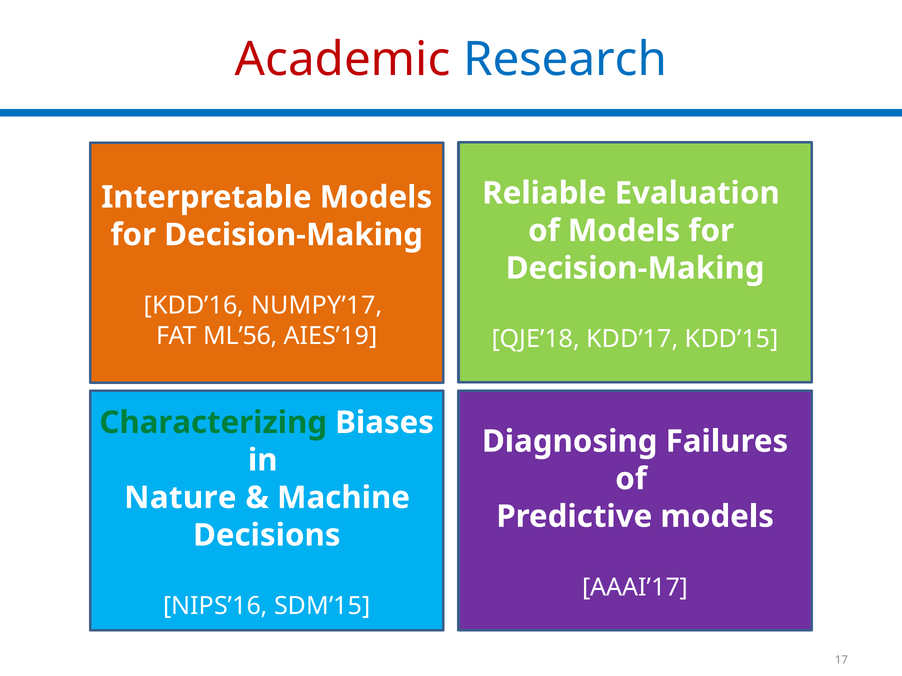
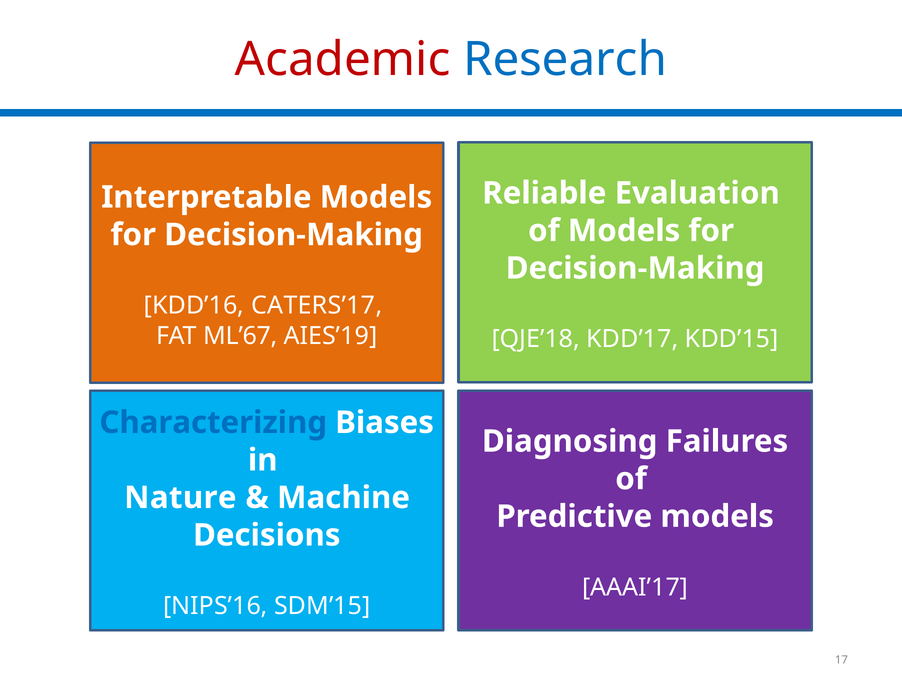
NUMPY’17: NUMPY’17 -> CATERS’17
ML’56: ML’56 -> ML’67
Characterizing colour: green -> blue
